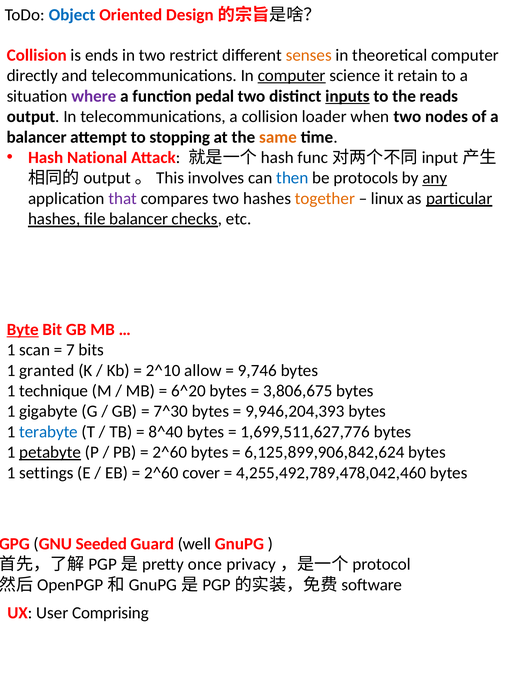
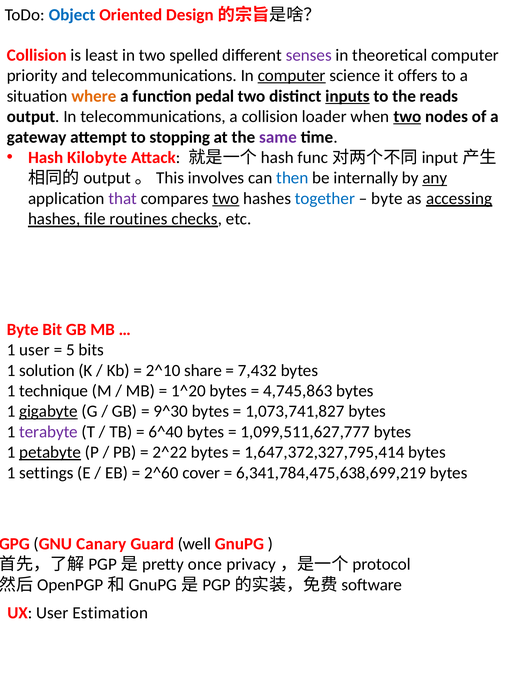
ends: ends -> least
restrict: restrict -> spelled
senses colour: orange -> purple
directly: directly -> priority
retain: retain -> offers
where colour: purple -> orange
two at (407, 117) underline: none -> present
balancer at (37, 137): balancer -> gateway
same colour: orange -> purple
National: National -> Kilobyte
protocols: protocols -> internally
two at (226, 199) underline: none -> present
together colour: orange -> blue
linux at (387, 199): linux -> byte
particular: particular -> accessing
file balancer: balancer -> routines
Byte at (23, 330) underline: present -> none
1 scan: scan -> user
7: 7 -> 5
granted: granted -> solution
allow: allow -> share
9,746: 9,746 -> 7,432
6^20: 6^20 -> 1^20
3,806,675: 3,806,675 -> 4,745,863
gigabyte underline: none -> present
7^30: 7^30 -> 9^30
9,946,204,393: 9,946,204,393 -> 1,073,741,827
terabyte colour: blue -> purple
8^40: 8^40 -> 6^40
1,699,511,627,776: 1,699,511,627,776 -> 1,099,511,627,777
2^60 at (170, 453): 2^60 -> 2^22
6,125,899,906,842,624: 6,125,899,906,842,624 -> 1,647,372,327,795,414
4,255,492,789,478,042,460: 4,255,492,789,478,042,460 -> 6,341,784,475,638,699,219
Seeded: Seeded -> Canary
Comprising: Comprising -> Estimation
